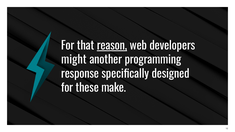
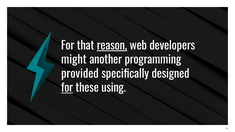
response: response -> provided
for at (67, 88) underline: none -> present
make: make -> using
